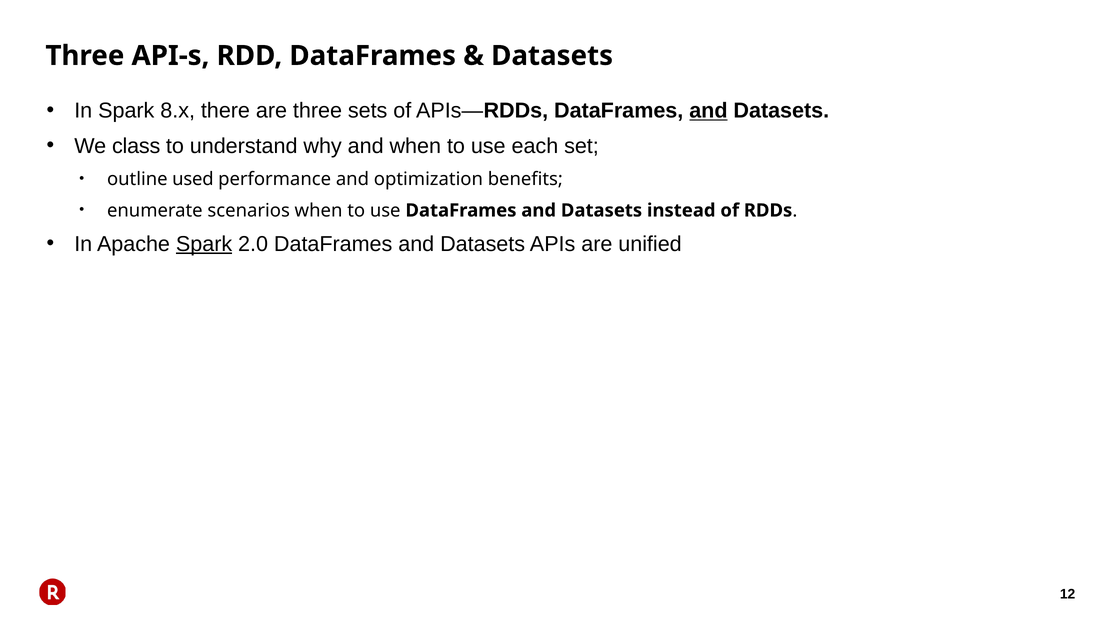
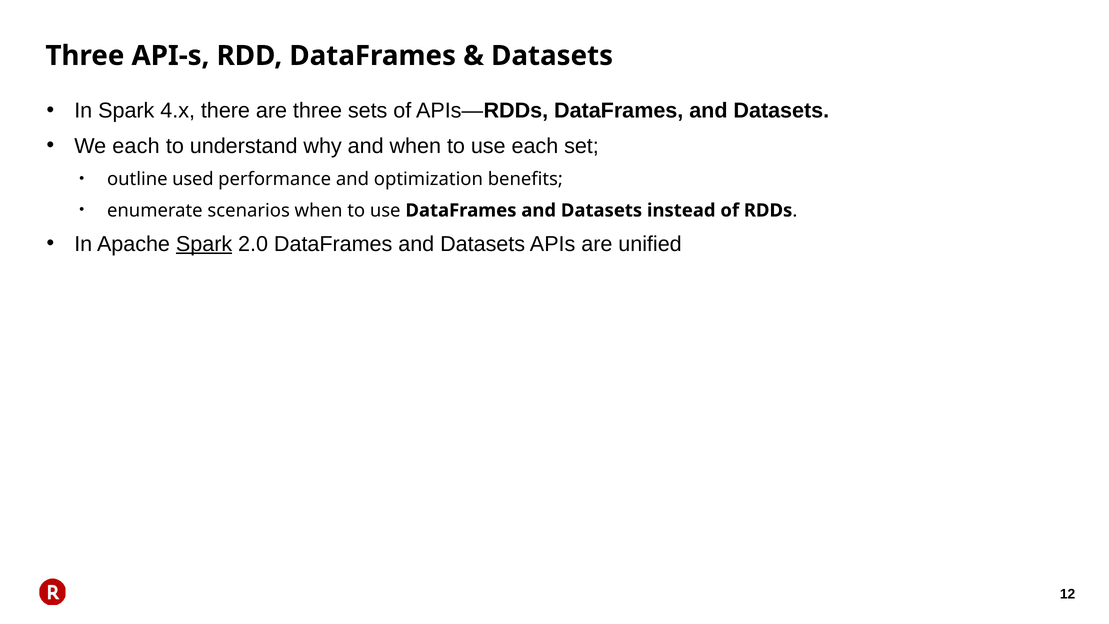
8.x: 8.x -> 4.x
and at (708, 111) underline: present -> none
We class: class -> each
